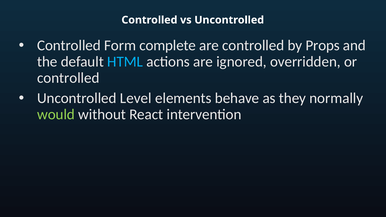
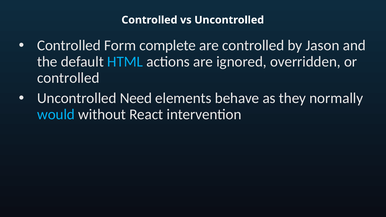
Props: Props -> Jason
Level: Level -> Need
would colour: light green -> light blue
